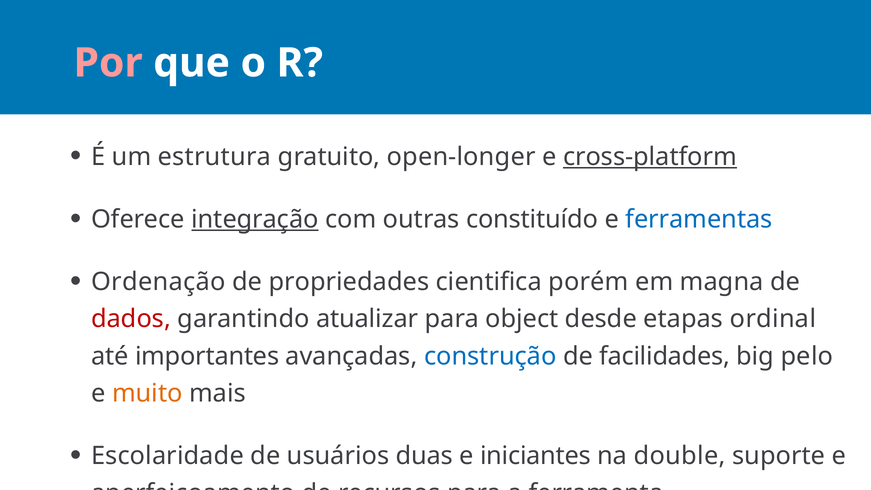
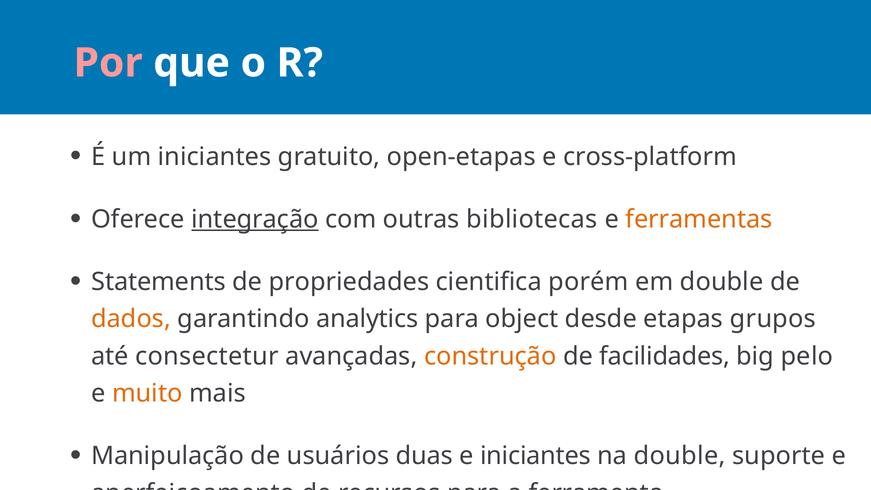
um estrutura: estrutura -> iniciantes
open-longer: open-longer -> open-etapas
cross-platform underline: present -> none
constituído: constituído -> bibliotecas
ferramentas colour: blue -> orange
Ordenação: Ordenação -> Statements
em magna: magna -> double
dados colour: red -> orange
atualizar: atualizar -> analytics
ordinal: ordinal -> grupos
importantes: importantes -> consectetur
construção colour: blue -> orange
Escolaridade: Escolaridade -> Manipulação
